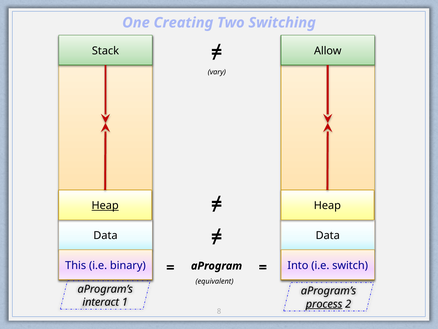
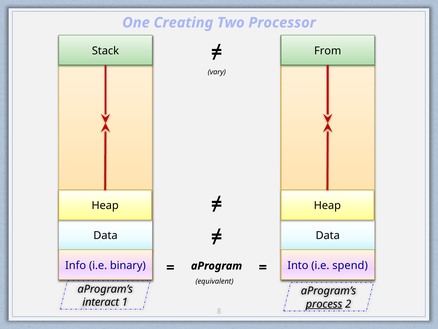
Switching: Switching -> Processor
Allow: Allow -> From
Heap at (105, 205) underline: present -> none
This: This -> Info
switch: switch -> spend
